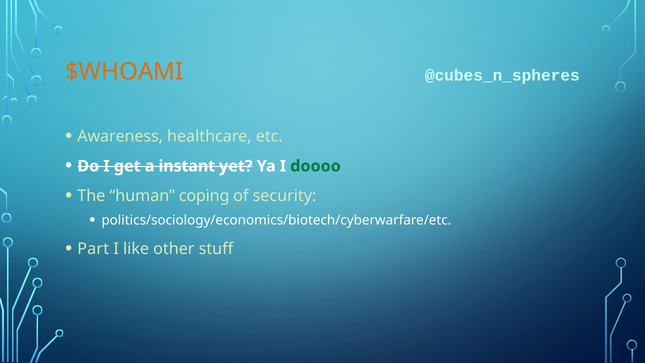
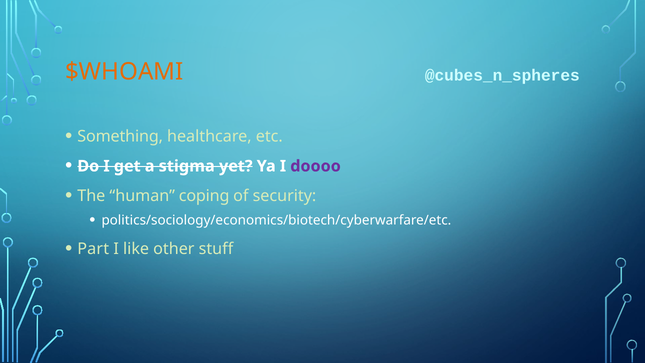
Awareness: Awareness -> Something
instant: instant -> stigma
doooo colour: green -> purple
